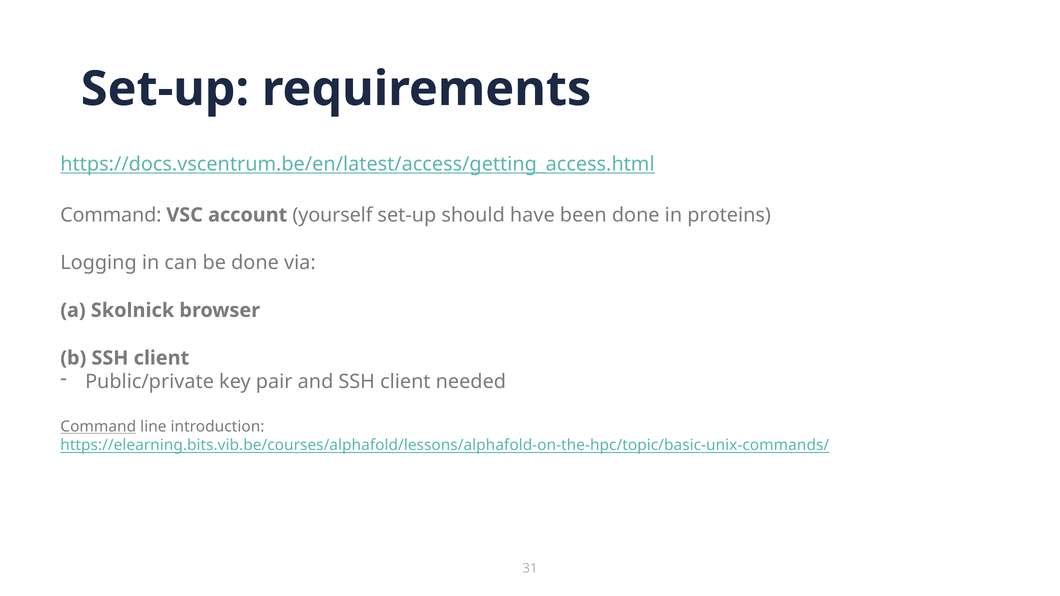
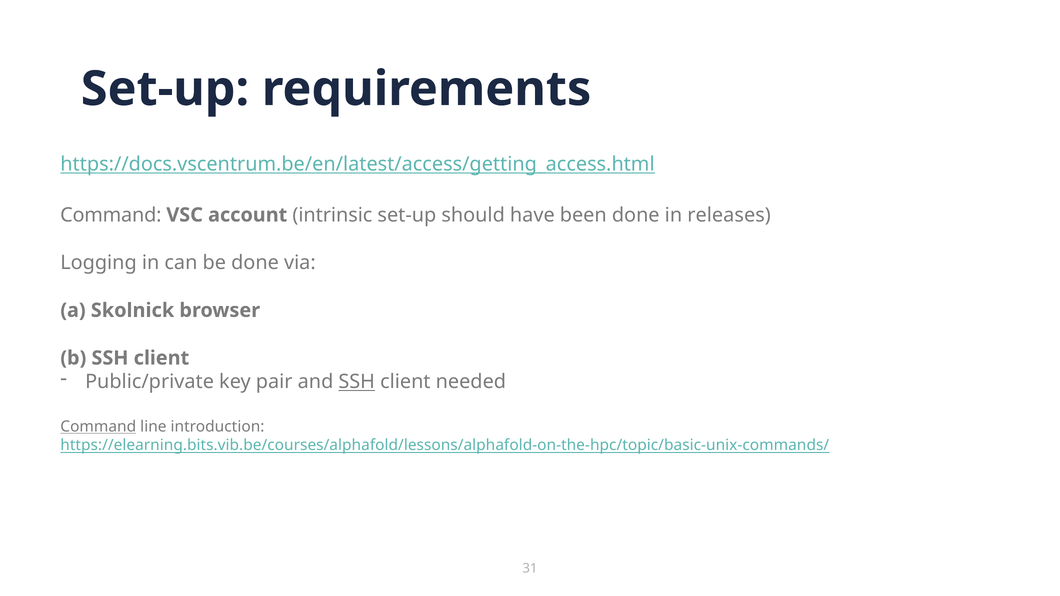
yourself: yourself -> intrinsic
proteins: proteins -> releases
SSH at (357, 382) underline: none -> present
